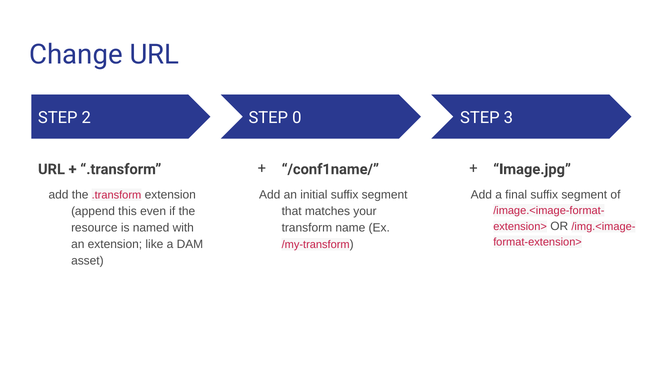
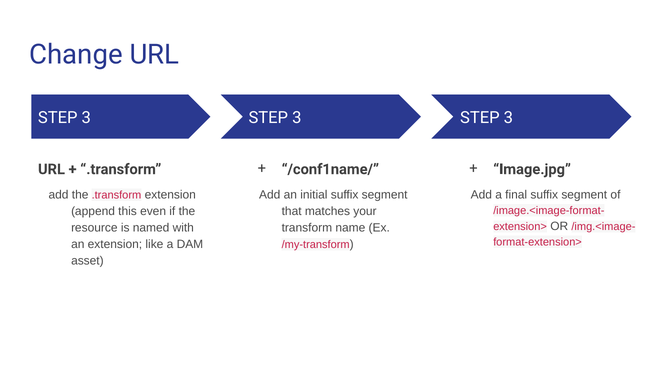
2 at (86, 118): 2 -> 3
0 at (297, 118): 0 -> 3
